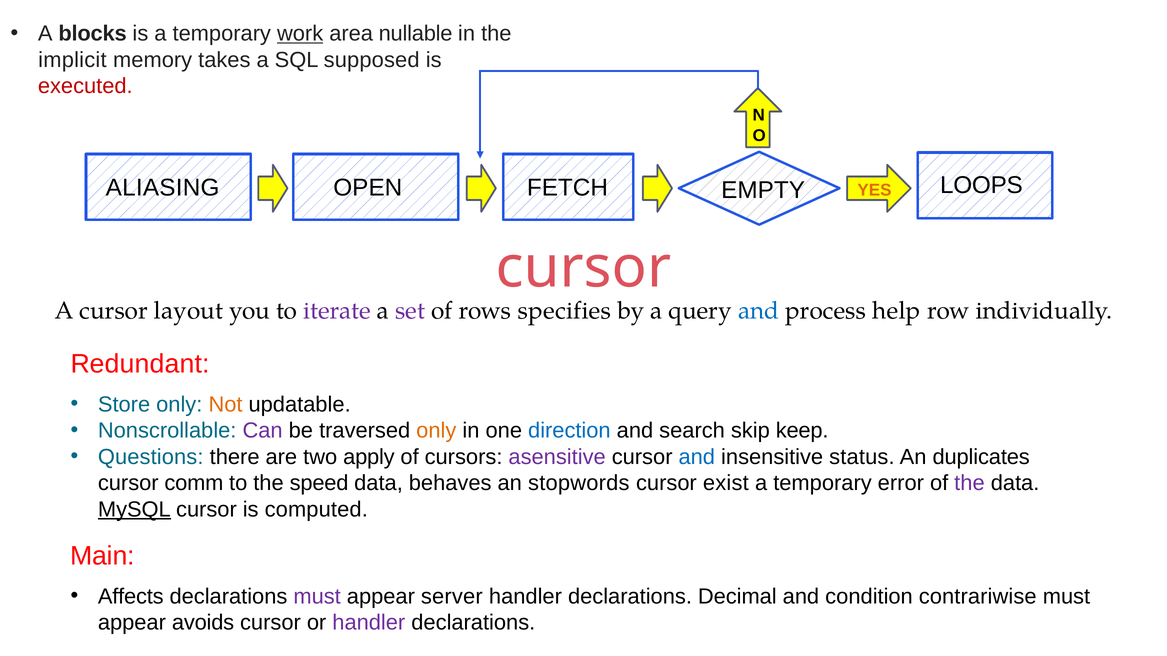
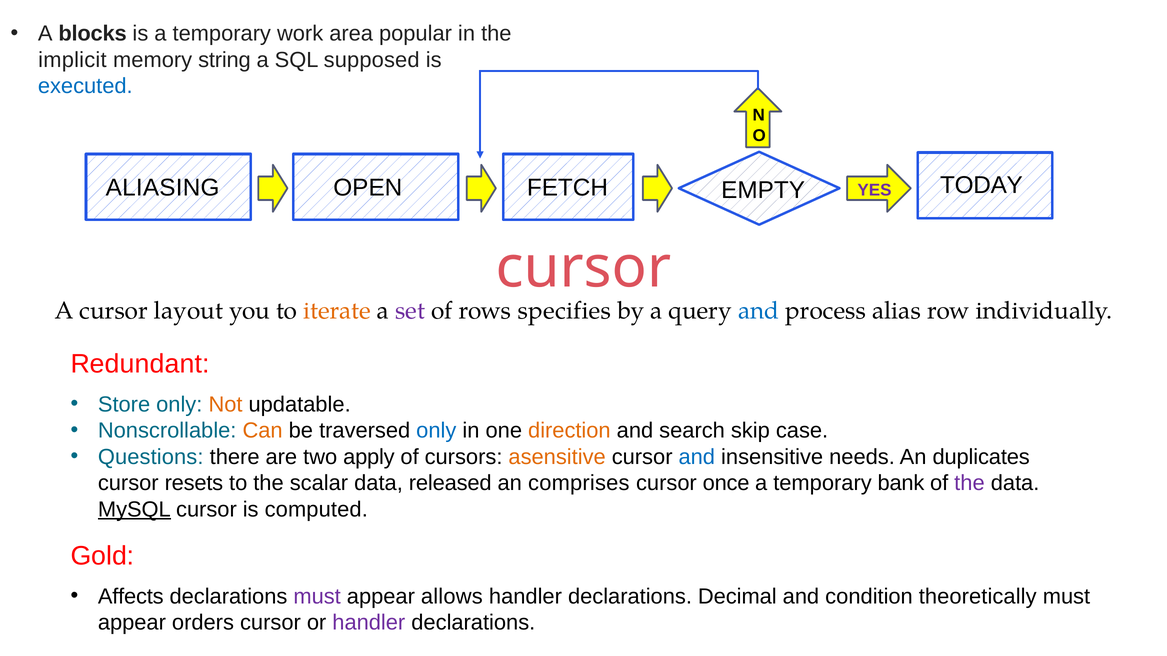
work underline: present -> none
nullable: nullable -> popular
takes: takes -> string
executed colour: red -> blue
LOOPS: LOOPS -> TODAY
YES colour: orange -> purple
iterate colour: purple -> orange
help: help -> alias
Can colour: purple -> orange
only at (436, 431) colour: orange -> blue
direction colour: blue -> orange
keep: keep -> case
asensitive colour: purple -> orange
status: status -> needs
comm: comm -> resets
speed: speed -> scalar
behaves: behaves -> released
stopwords: stopwords -> comprises
exist: exist -> once
error: error -> bank
Main: Main -> Gold
server: server -> allows
contrariwise: contrariwise -> theoretically
avoids: avoids -> orders
